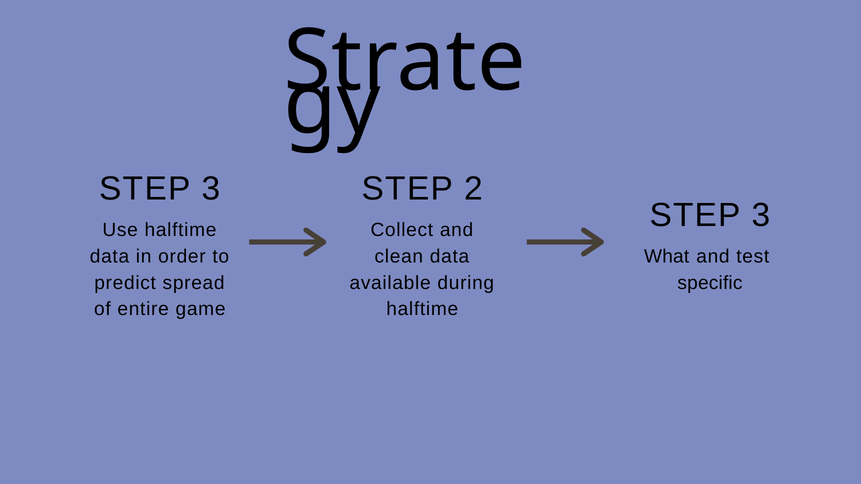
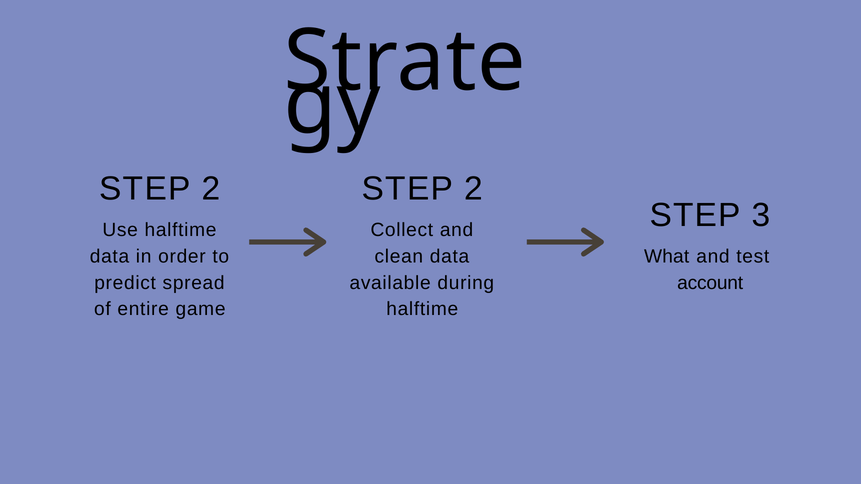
3 at (211, 189): 3 -> 2
specific: specific -> account
